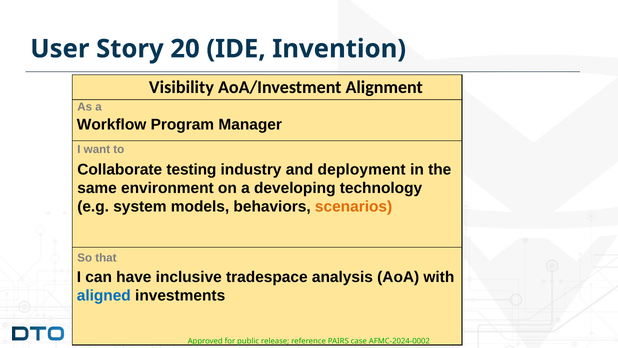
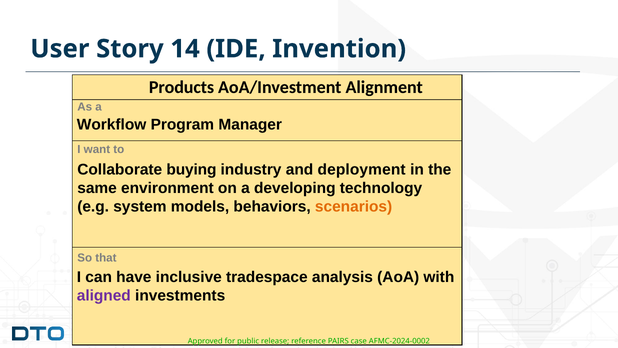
20: 20 -> 14
Visibility: Visibility -> Products
testing: testing -> buying
aligned colour: blue -> purple
